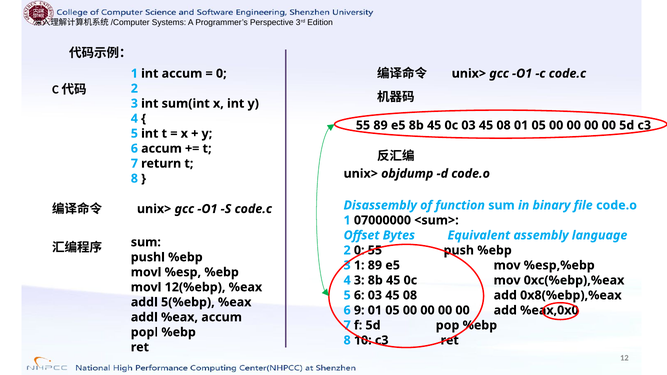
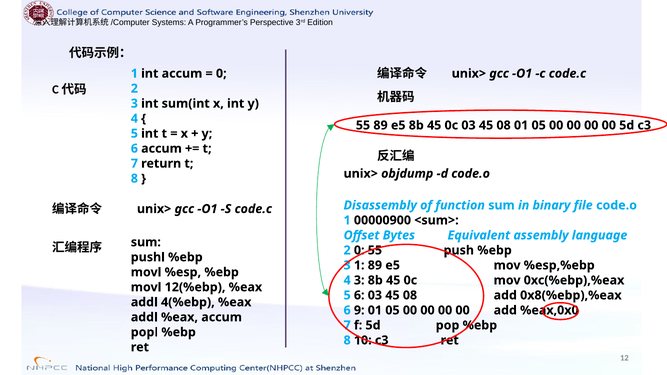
07000000: 07000000 -> 00000900
5(%ebp: 5(%ebp -> 4(%ebp
